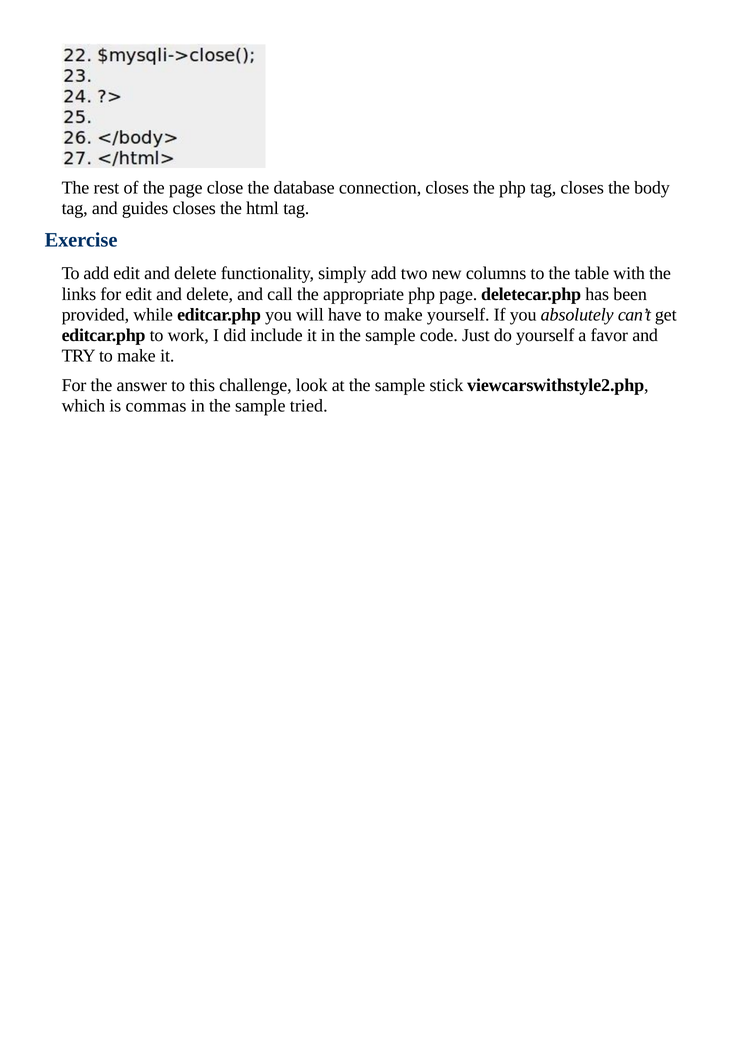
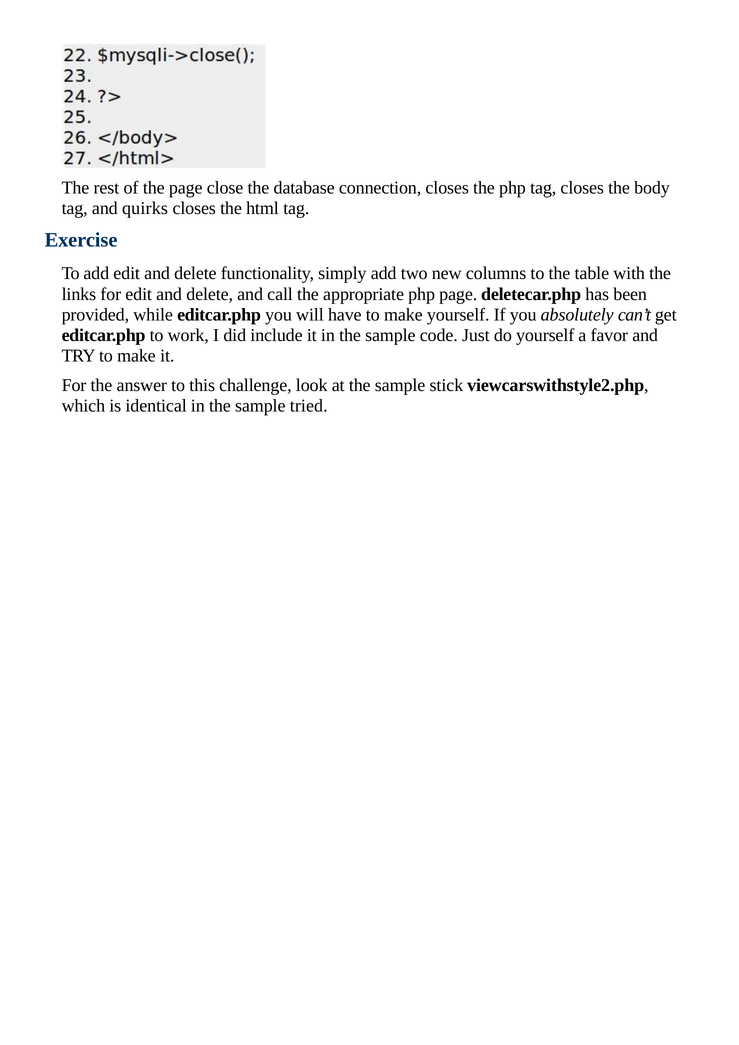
guides: guides -> quirks
commas: commas -> identical
